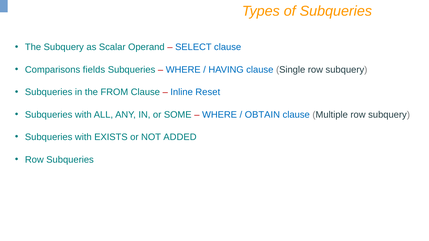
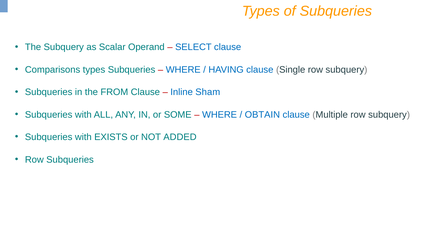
Comparisons fields: fields -> types
Reset: Reset -> Sham
